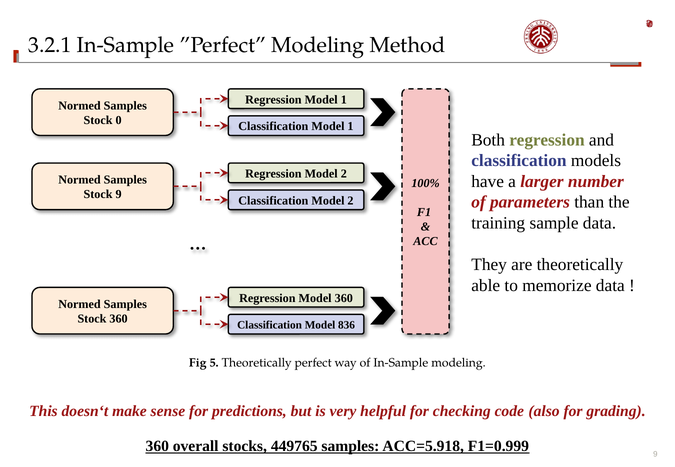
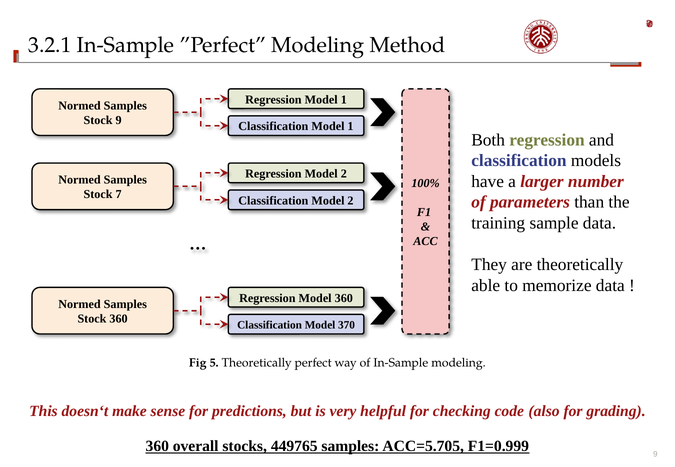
Stock 0: 0 -> 9
Stock 9: 9 -> 7
836: 836 -> 370
ACC=5.918: ACC=5.918 -> ACC=5.705
